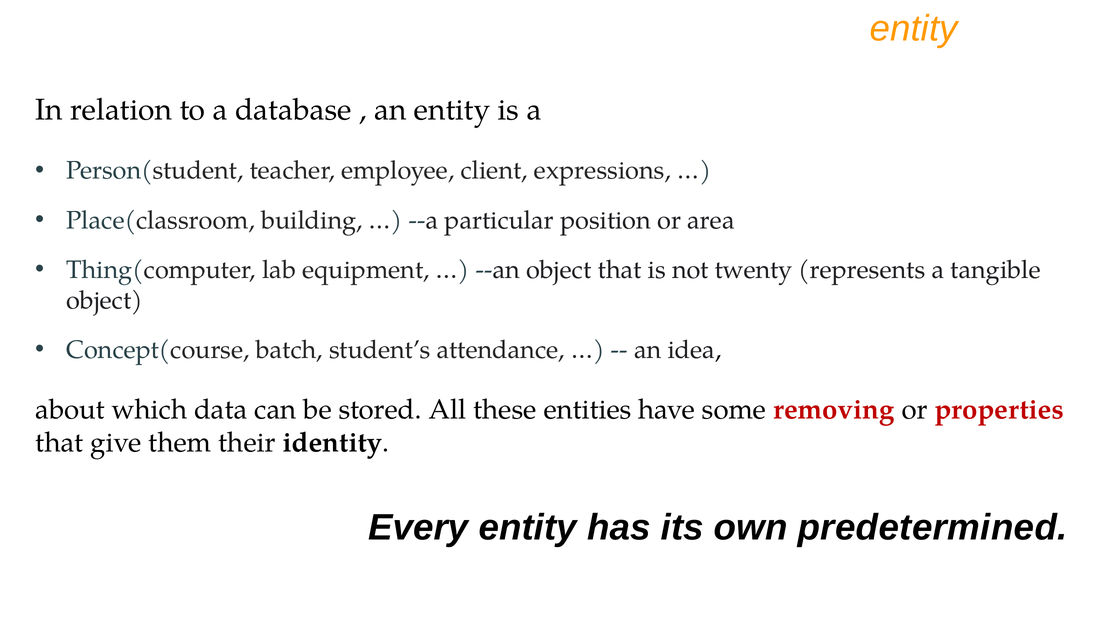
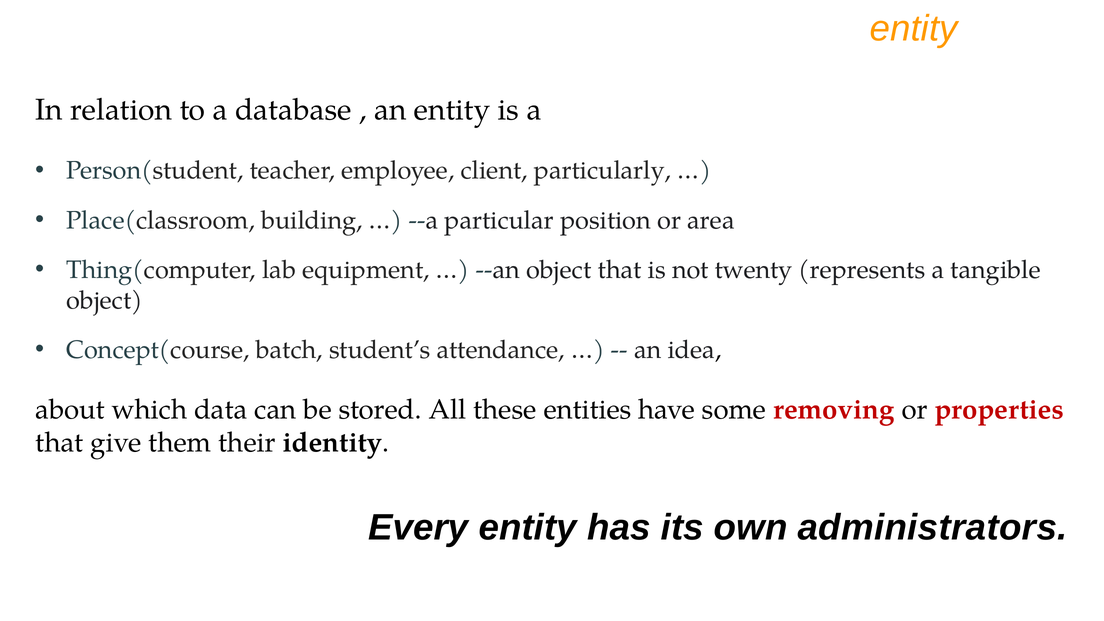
expressions: expressions -> particularly
predetermined: predetermined -> administrators
